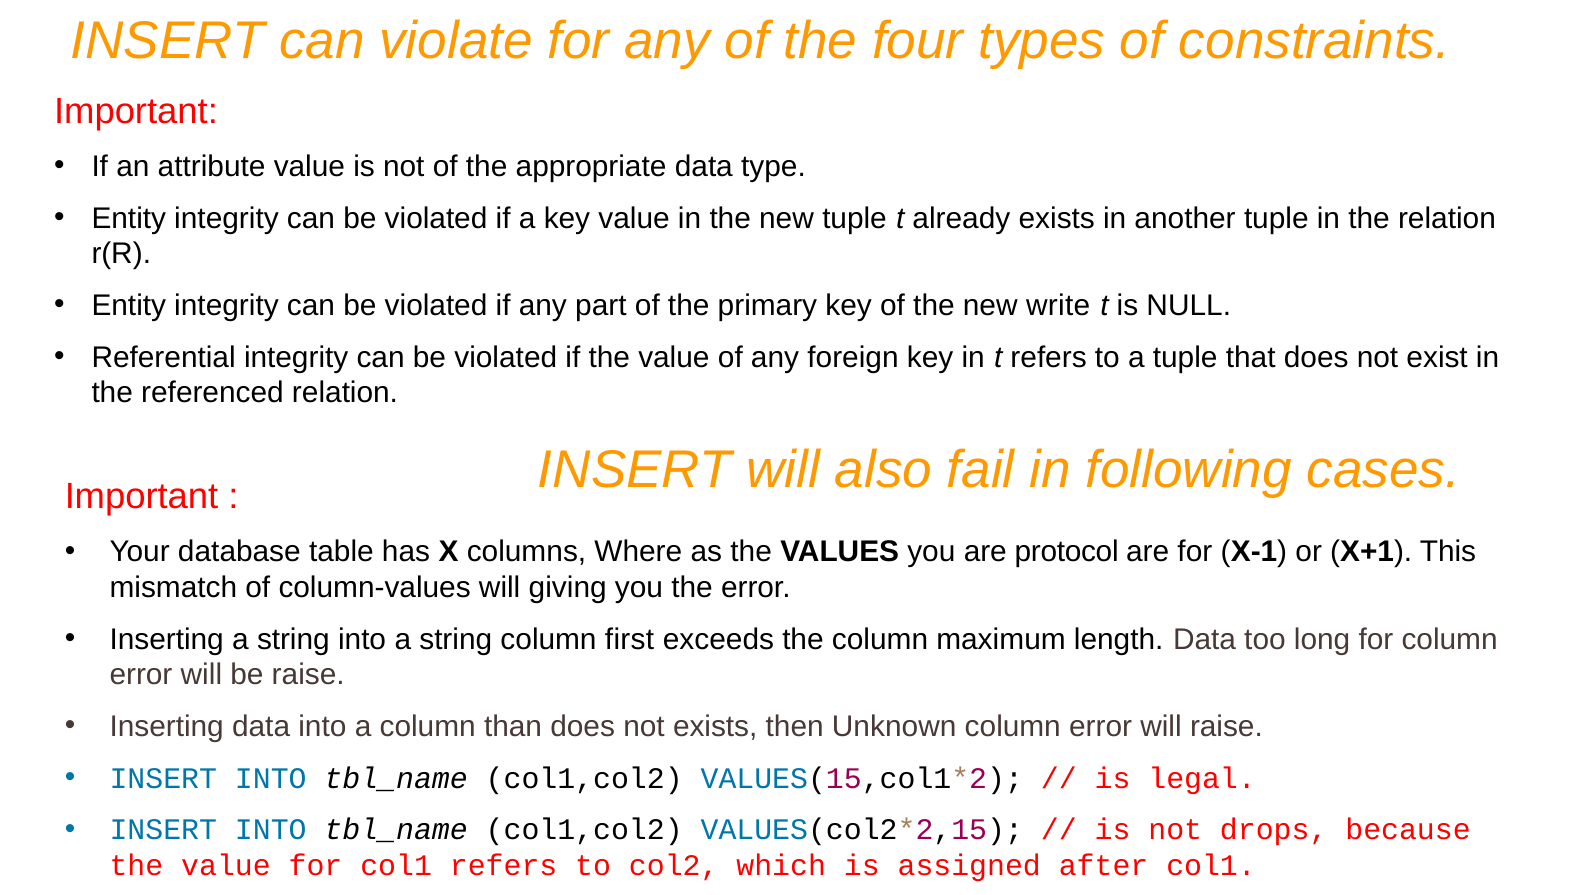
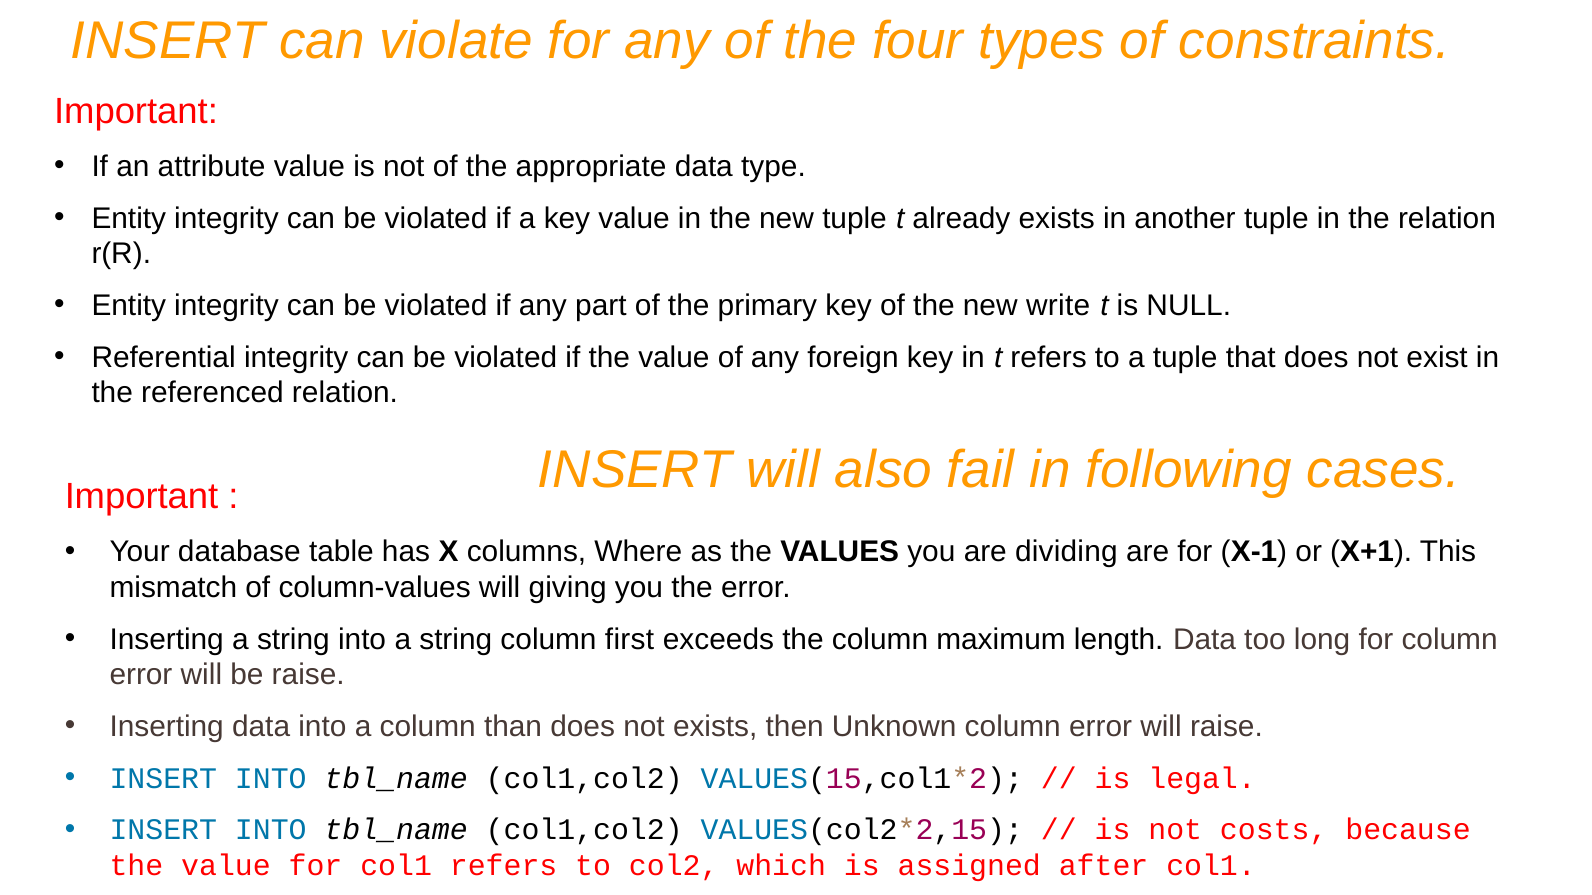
protocol: protocol -> dividing
drops: drops -> costs
